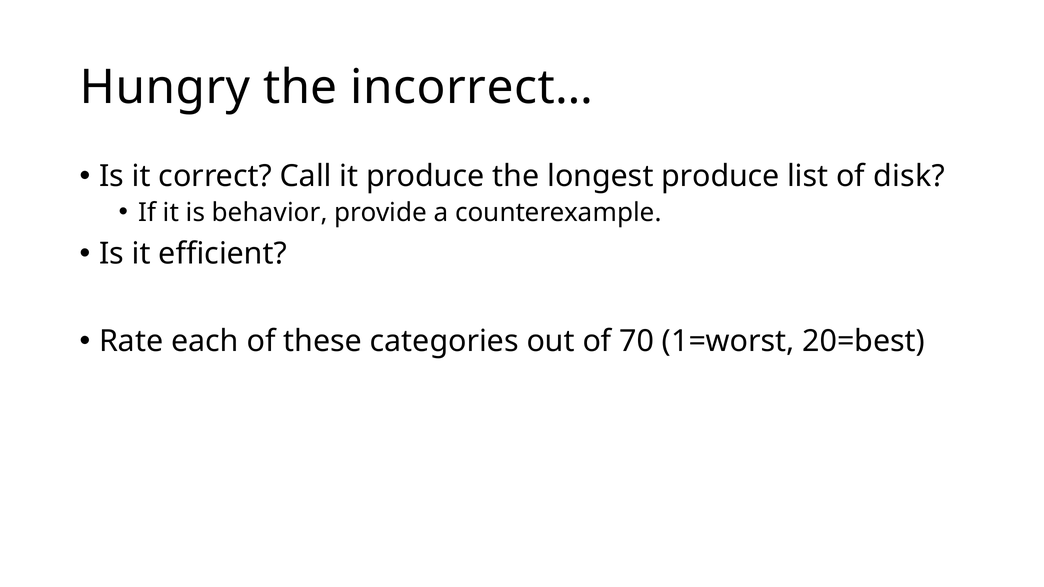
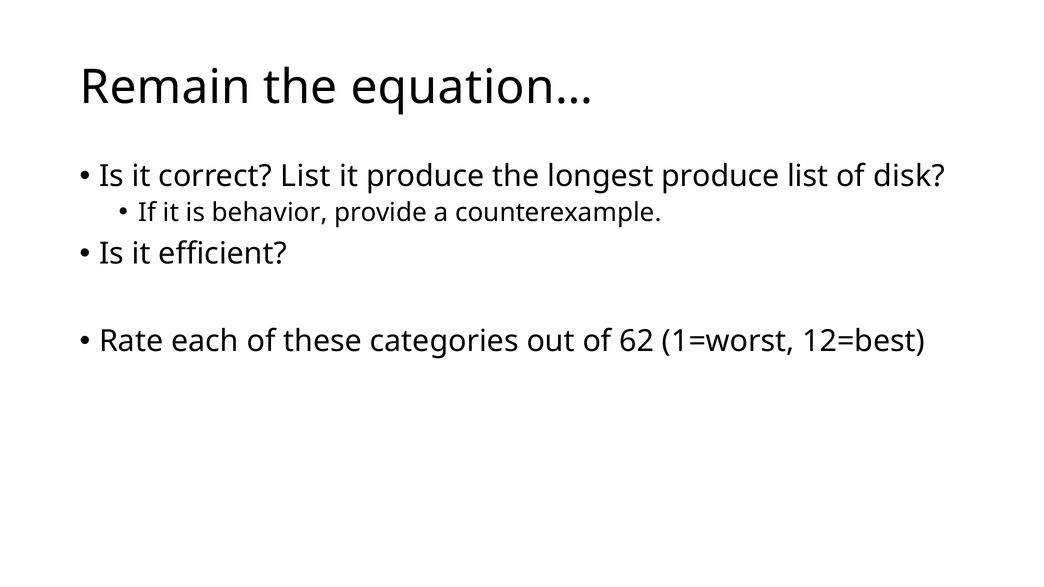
Hungry: Hungry -> Remain
incorrect…: incorrect… -> equation…
correct Call: Call -> List
70: 70 -> 62
20=best: 20=best -> 12=best
